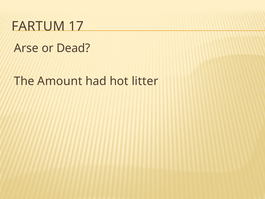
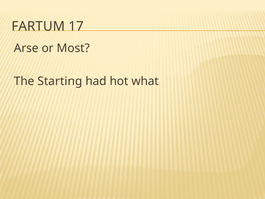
Dead: Dead -> Most
Amount: Amount -> Starting
litter: litter -> what
